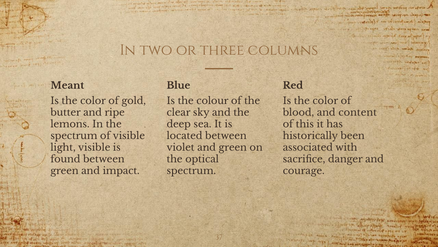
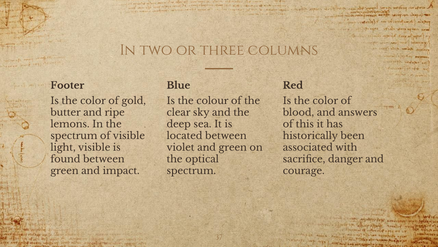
Meant: Meant -> Footer
content: content -> answers
